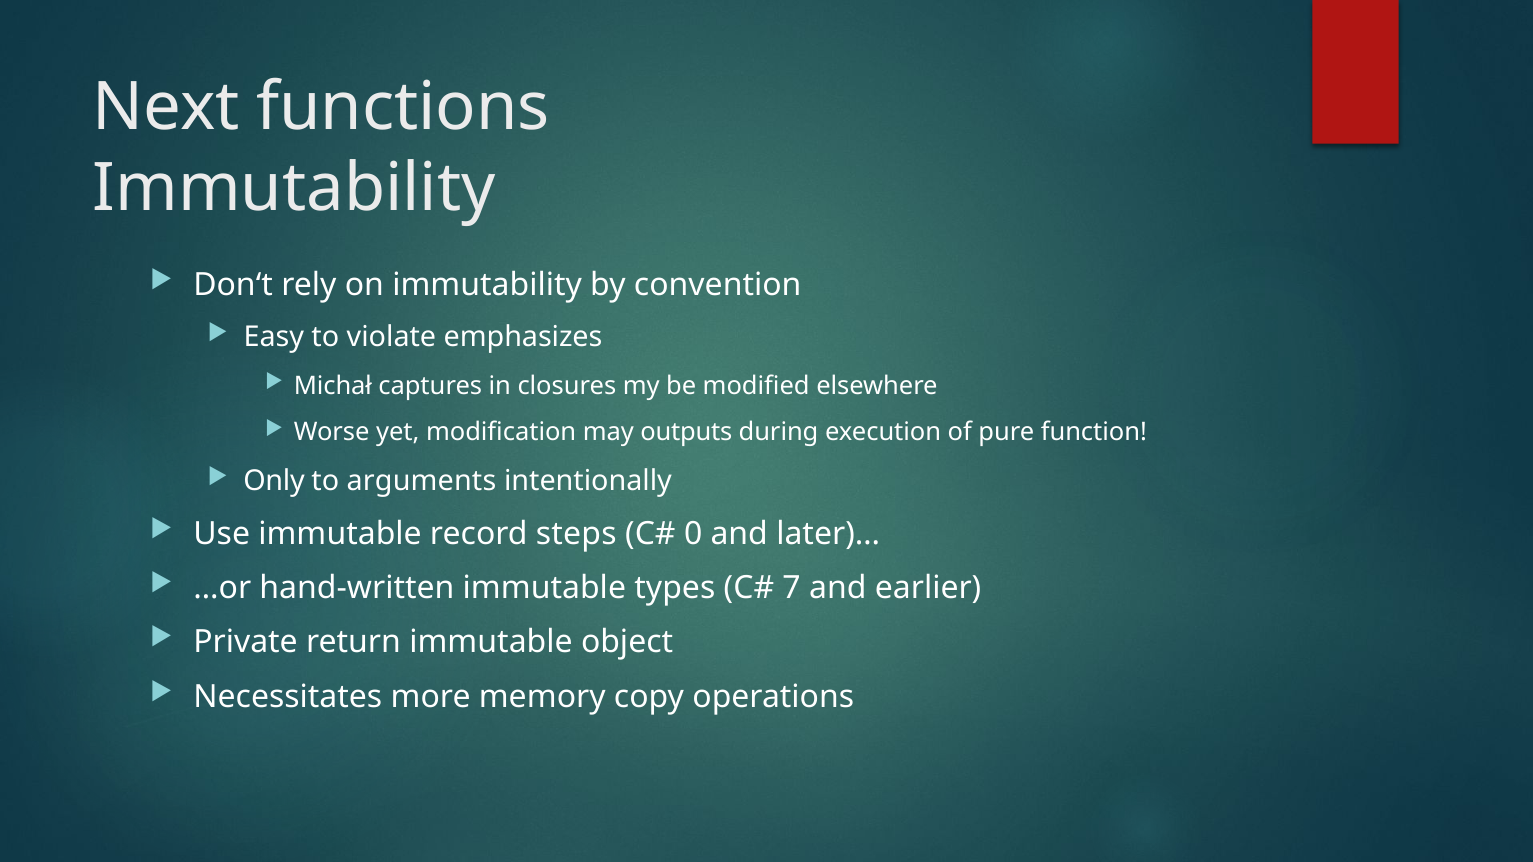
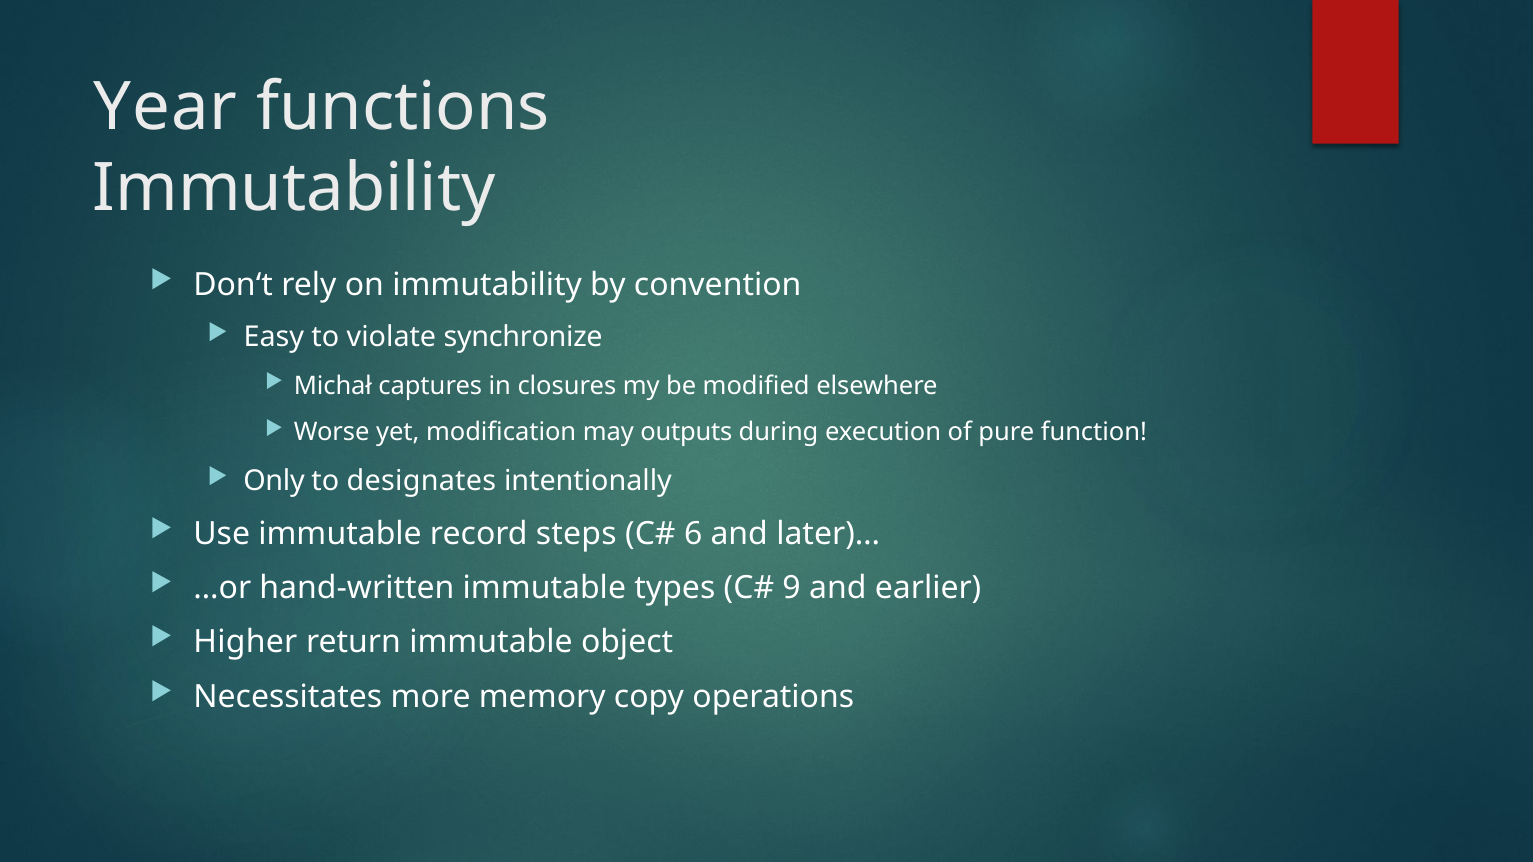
Next: Next -> Year
emphasizes: emphasizes -> synchronize
arguments: arguments -> designates
0: 0 -> 6
7: 7 -> 9
Private: Private -> Higher
